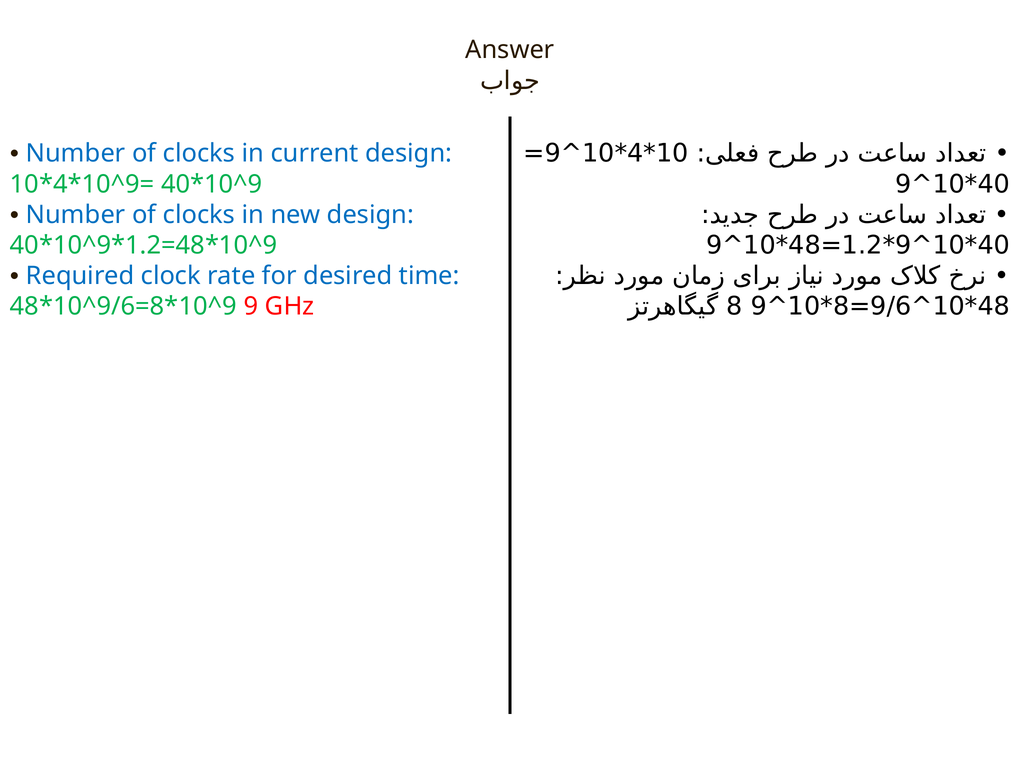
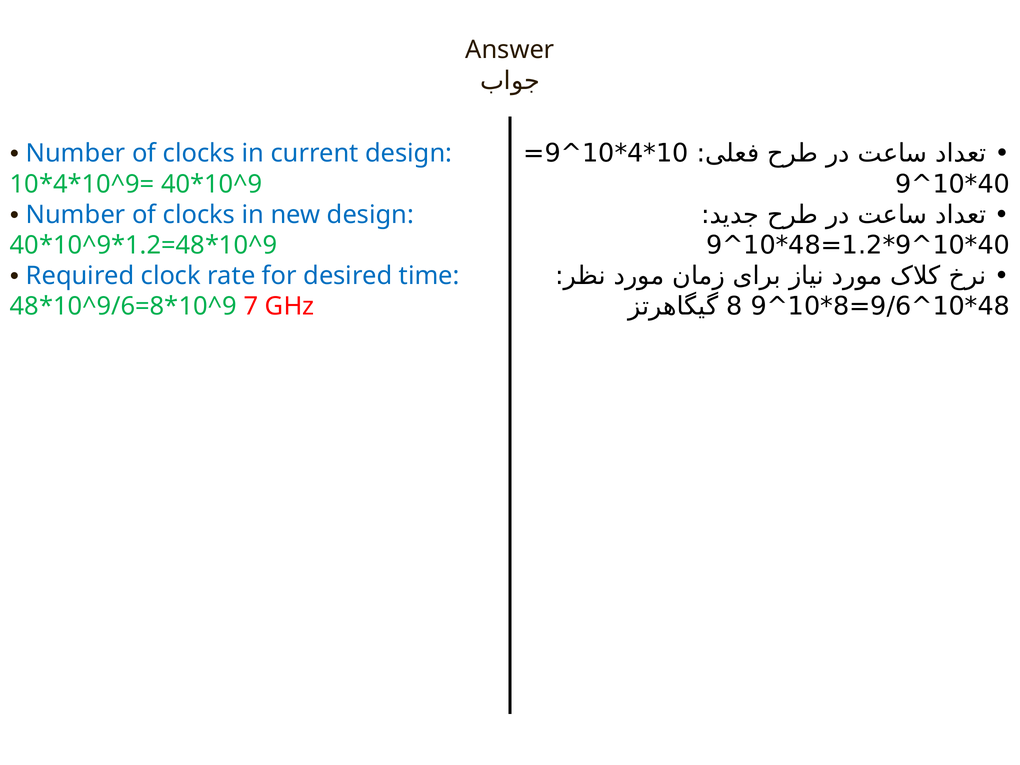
9 at (251, 307): 9 -> 7
